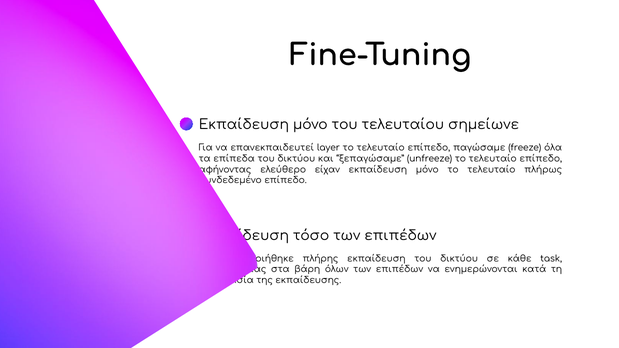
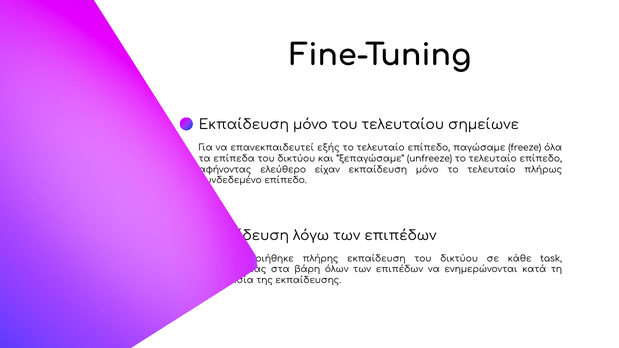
layer: layer -> εξής
τόσο: τόσο -> λόγω
